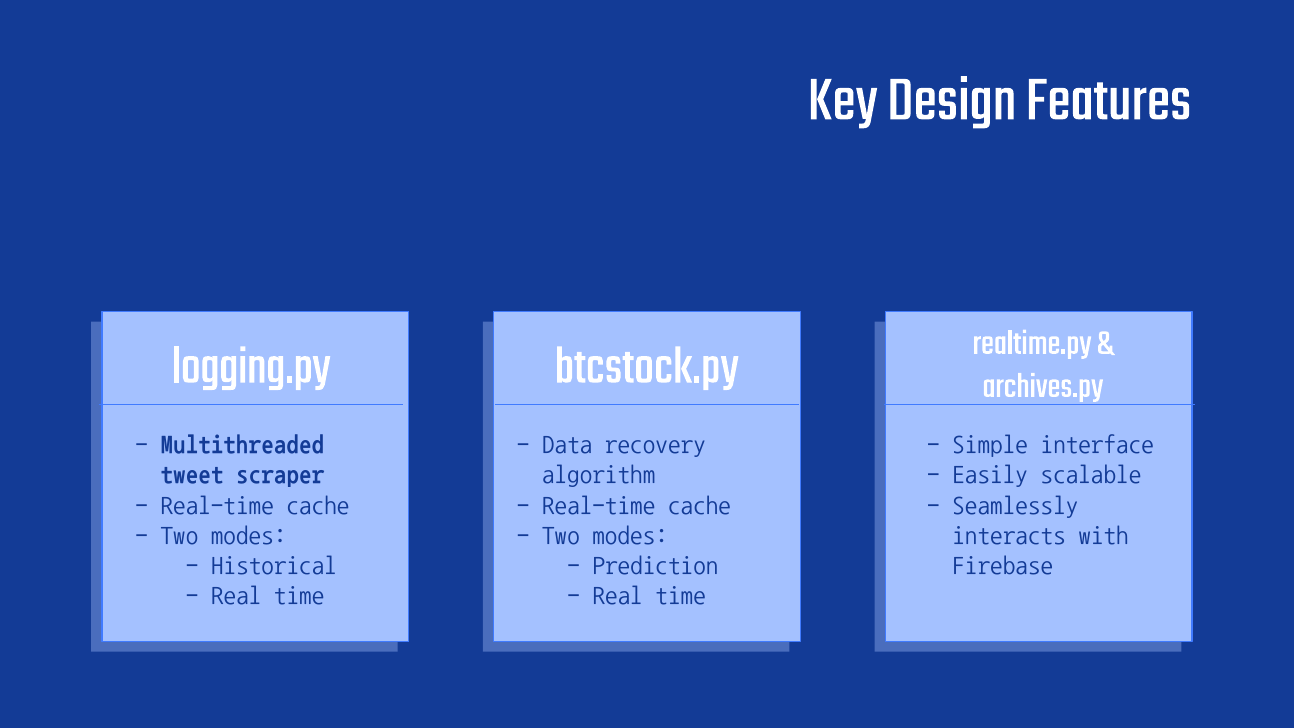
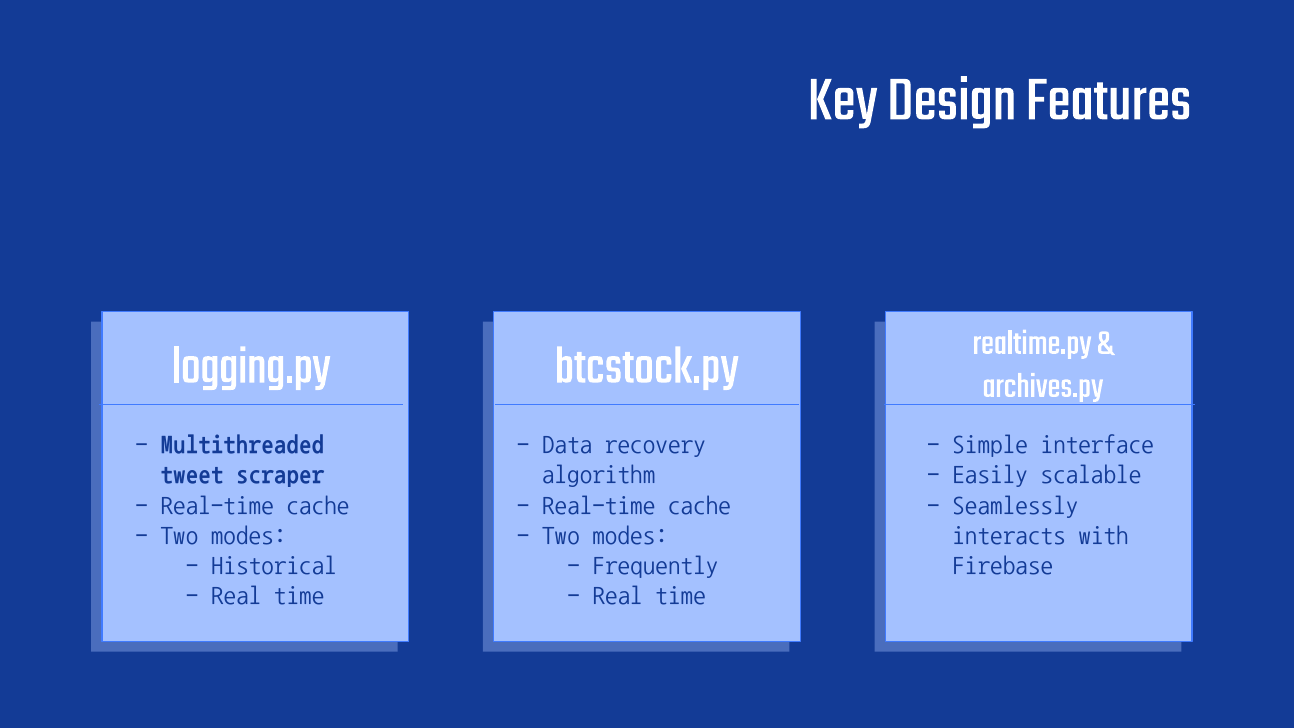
Prediction: Prediction -> Frequently
